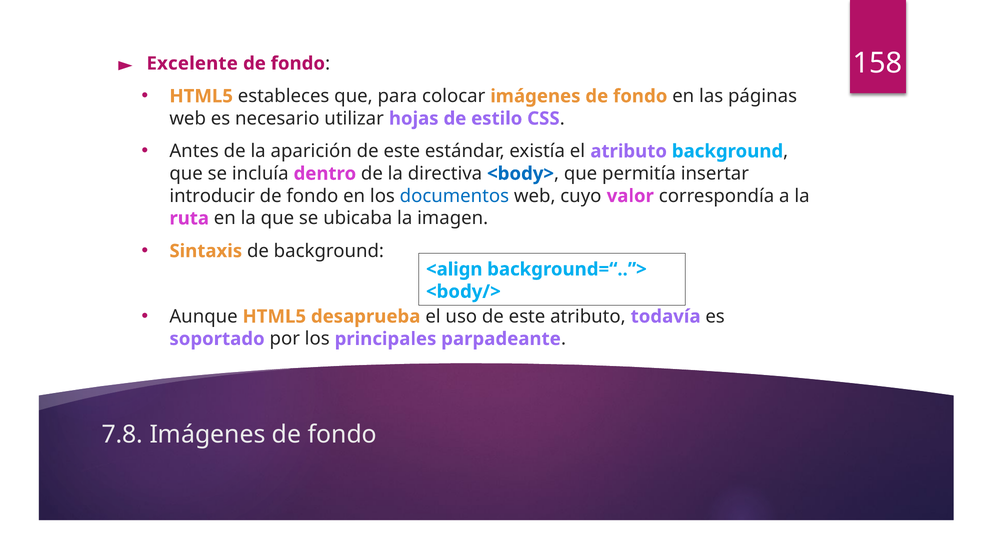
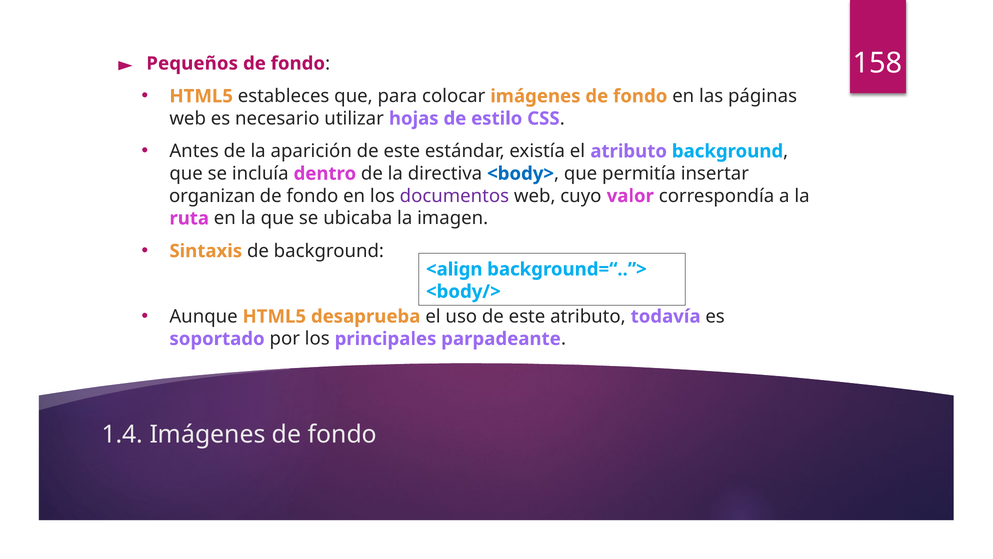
Excelente: Excelente -> Pequeños
introducir: introducir -> organizan
documentos colour: blue -> purple
7.8: 7.8 -> 1.4
